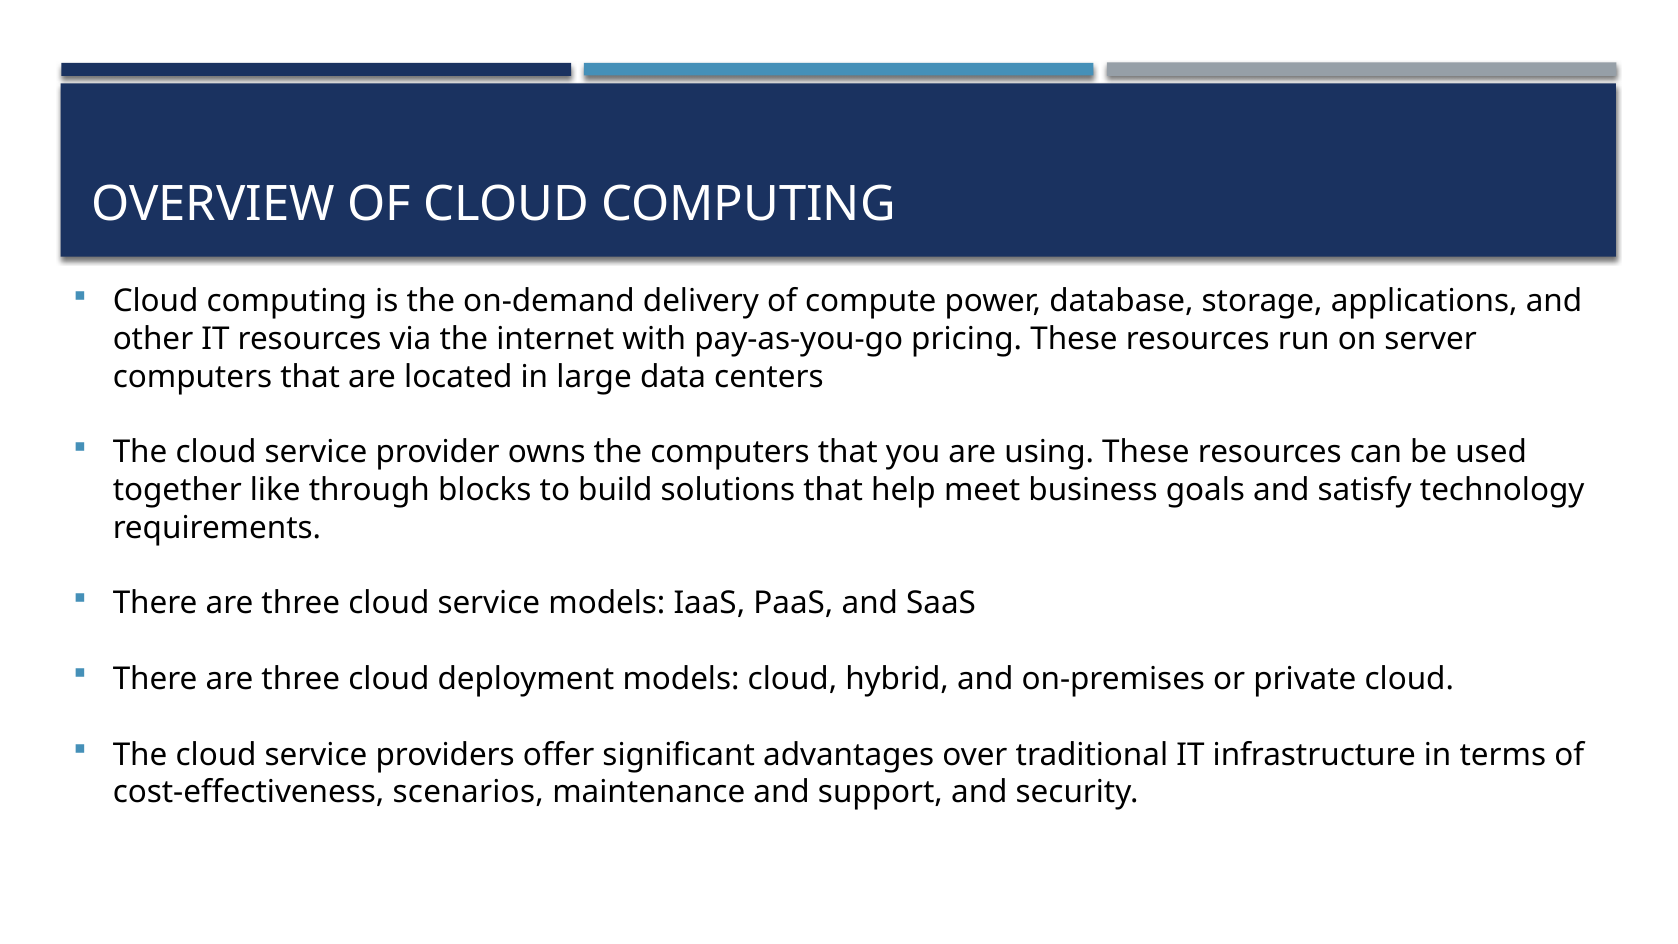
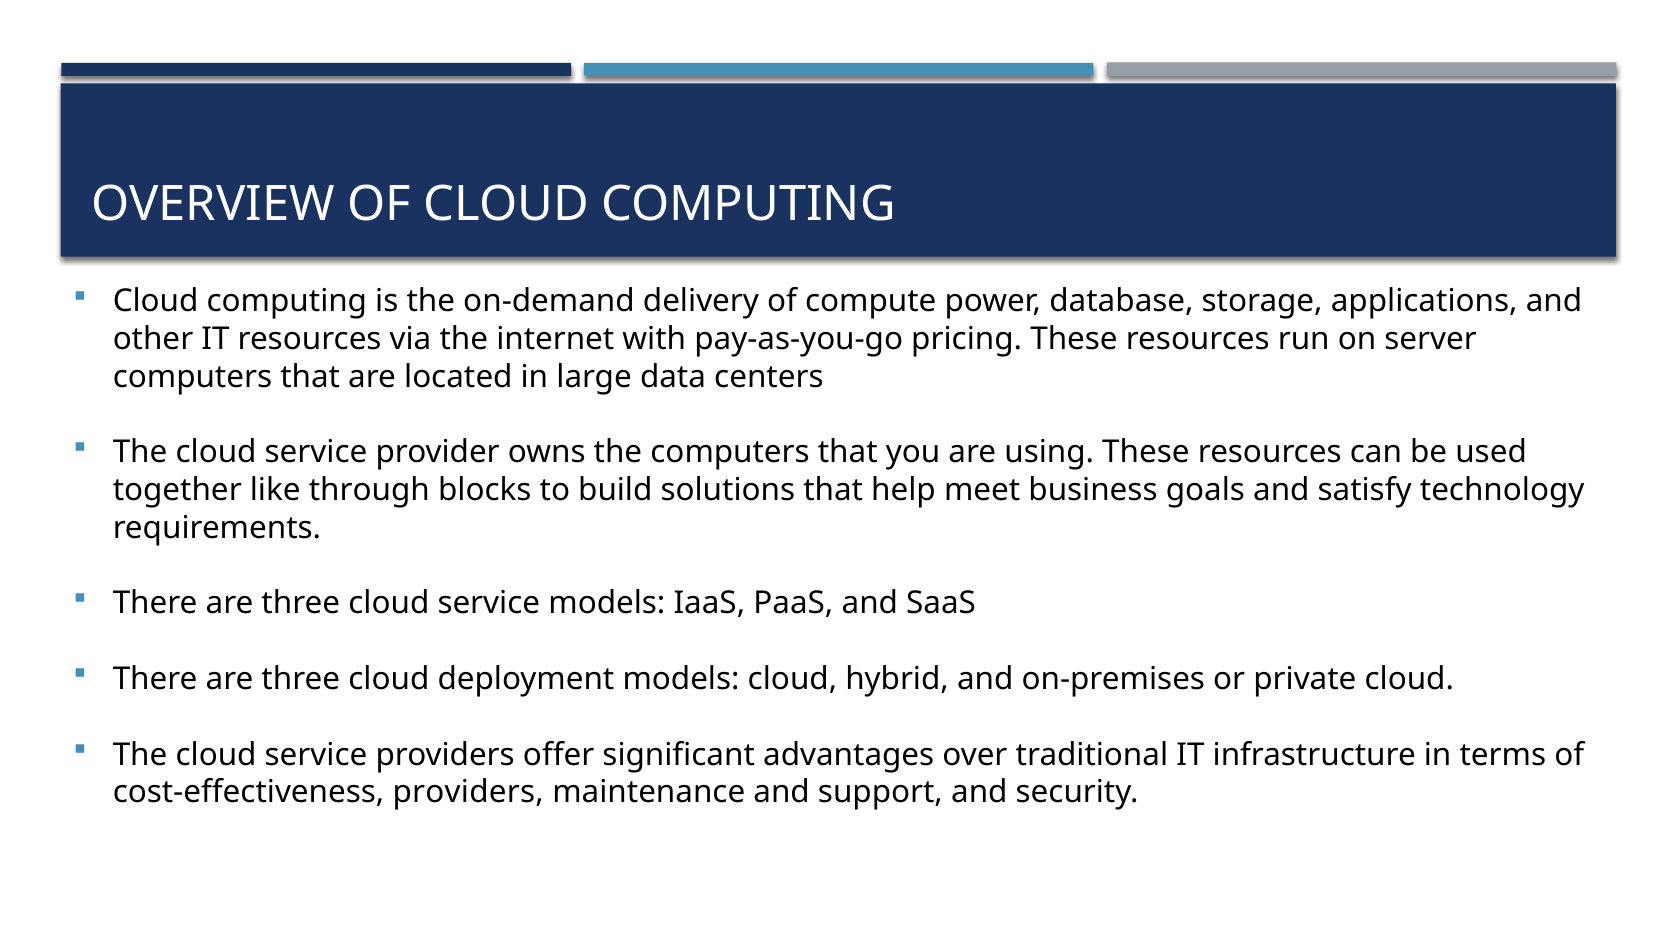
cost-effectiveness scenarios: scenarios -> providers
